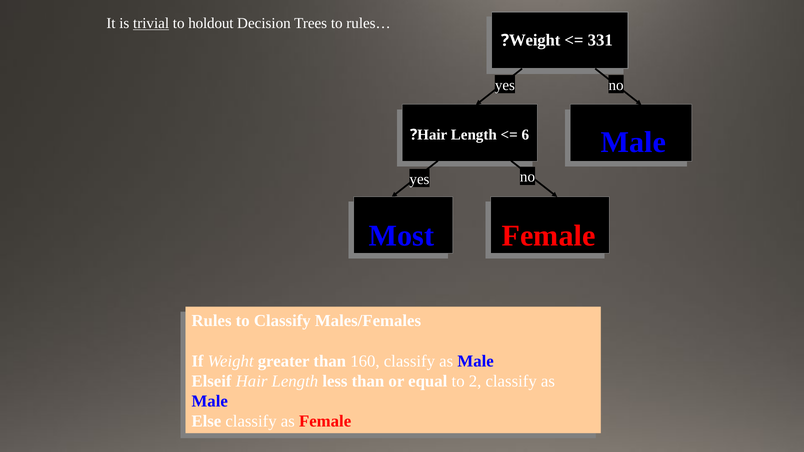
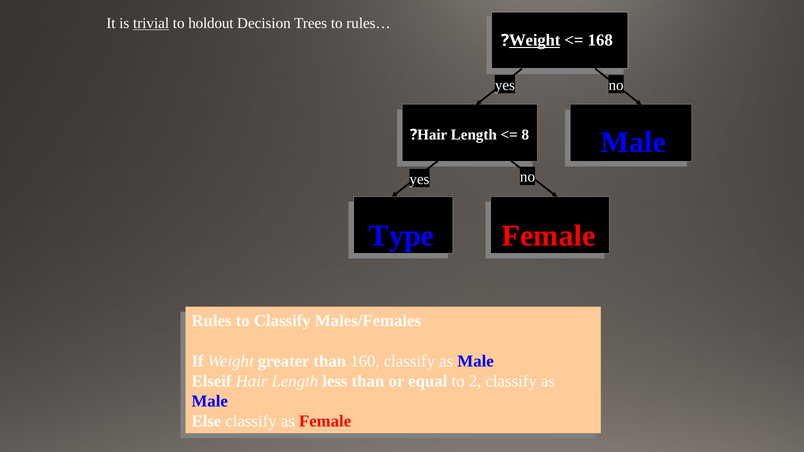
Weight at (535, 40) underline: none -> present
331: 331 -> 168
6: 6 -> 8
Most: Most -> Type
